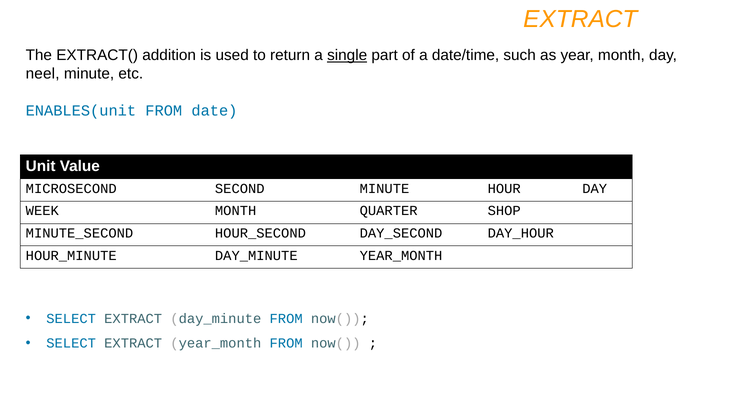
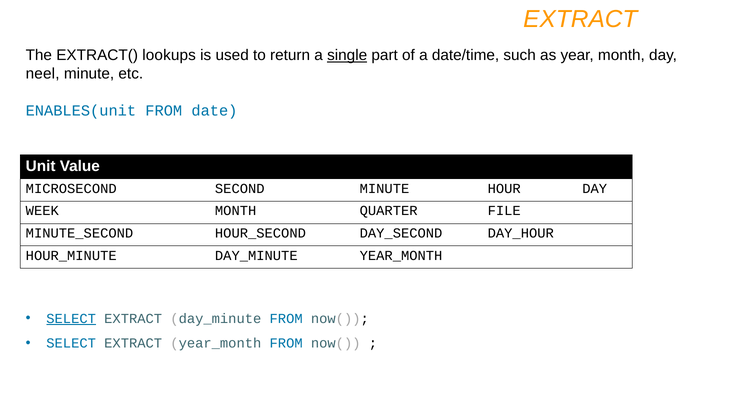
addition: addition -> lookups
SHOP: SHOP -> FILE
SELECT at (71, 318) underline: none -> present
